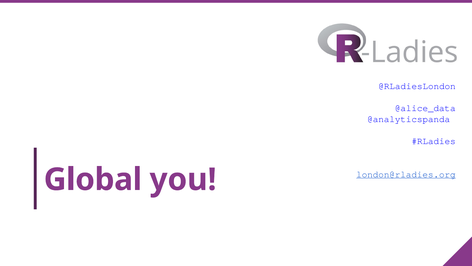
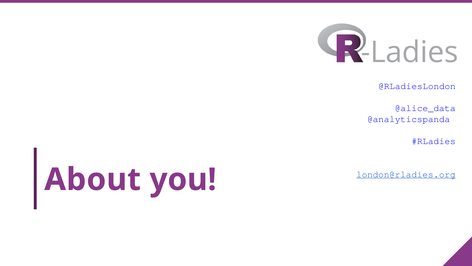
Global: Global -> About
